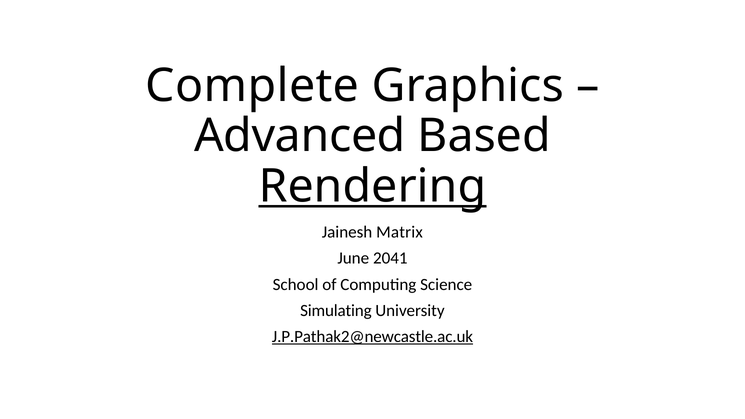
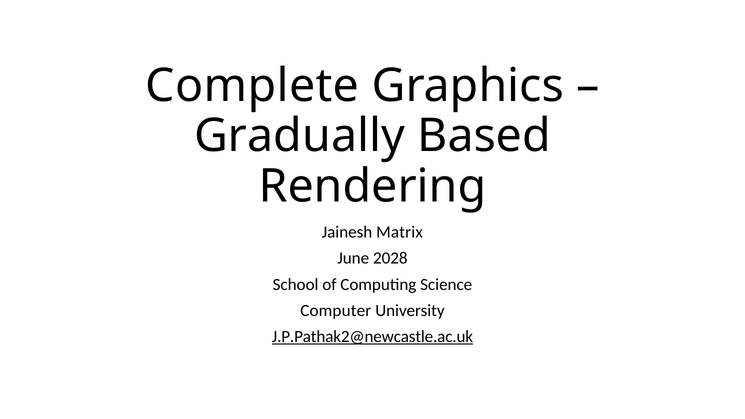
Advanced: Advanced -> Gradually
Rendering underline: present -> none
2041: 2041 -> 2028
Simulating: Simulating -> Computer
